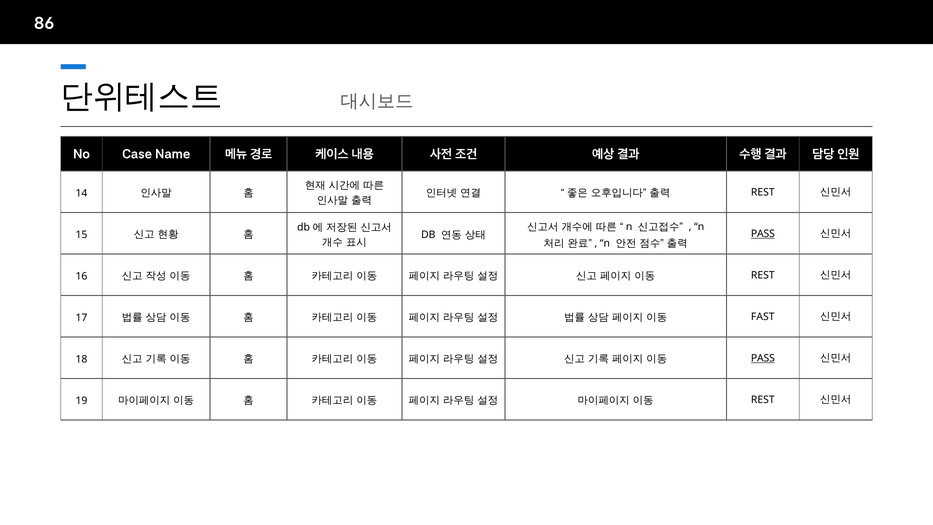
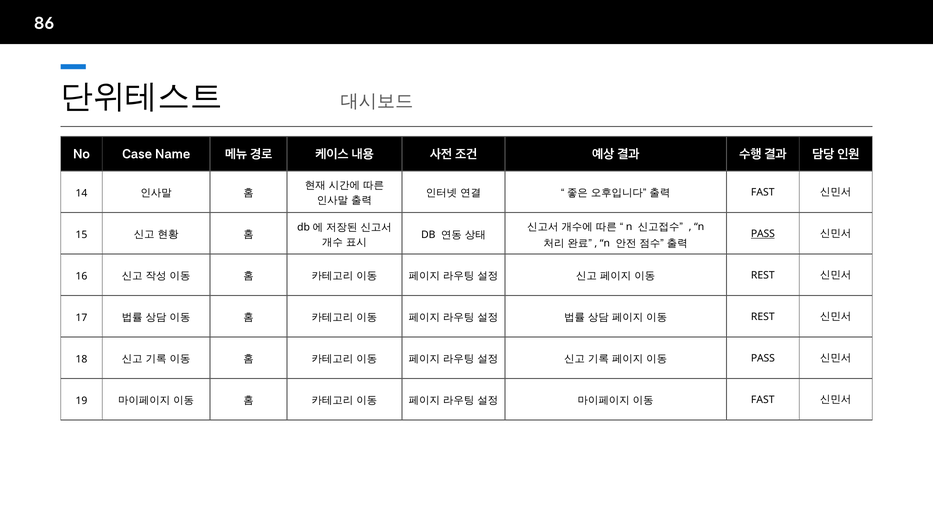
REST at (763, 192): REST -> FAST
FAST at (763, 317): FAST -> REST
PASS at (763, 358) underline: present -> none
REST at (763, 400): REST -> FAST
